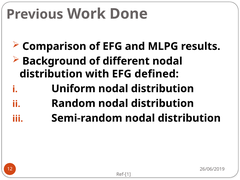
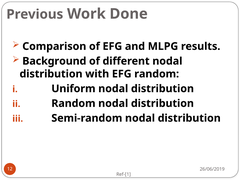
EFG defined: defined -> random
